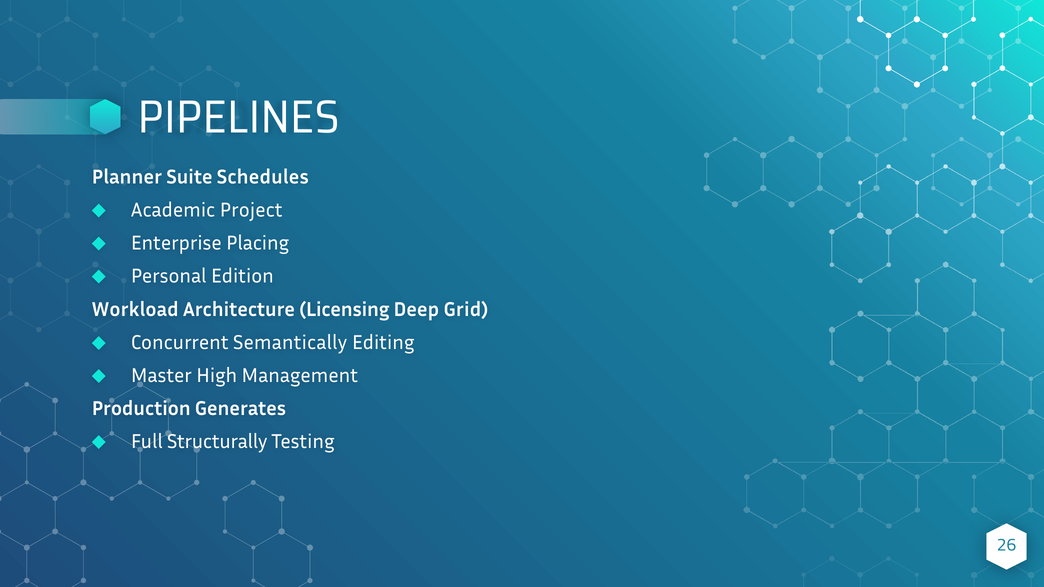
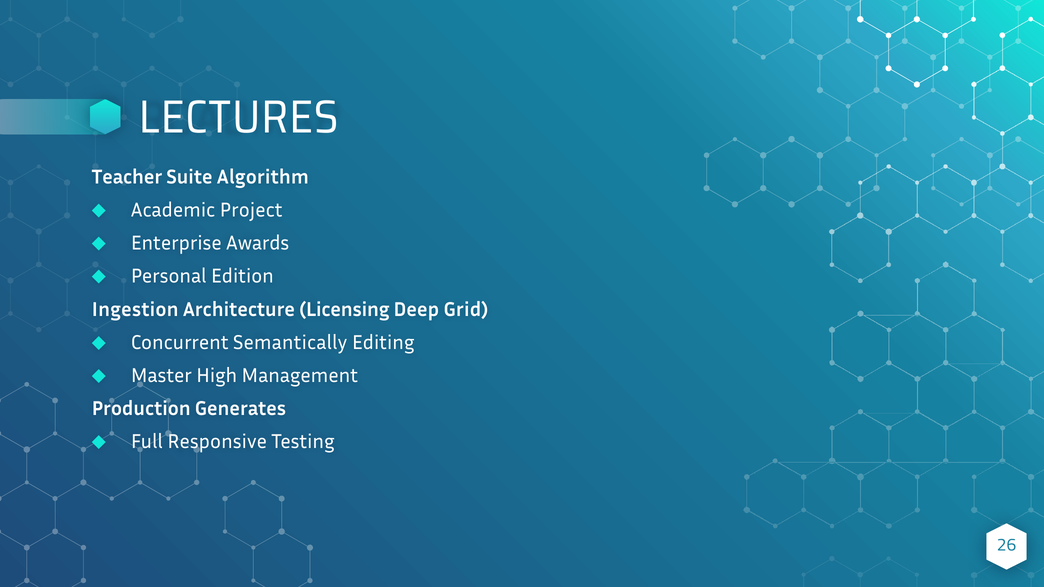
PIPELINES: PIPELINES -> LECTURES
Planner: Planner -> Teacher
Schedules: Schedules -> Algorithm
Placing: Placing -> Awards
Workload: Workload -> Ingestion
Structurally: Structurally -> Responsive
